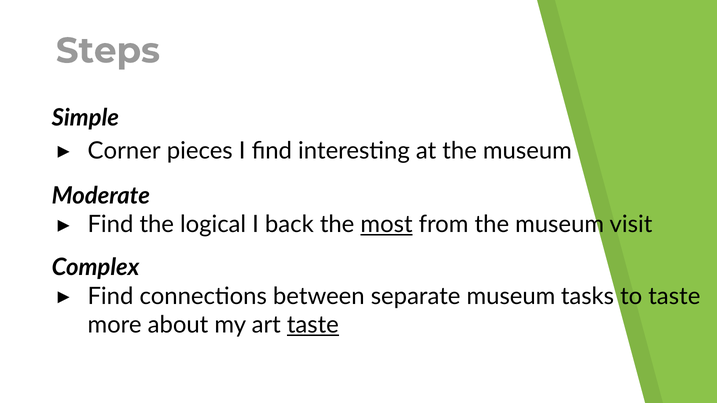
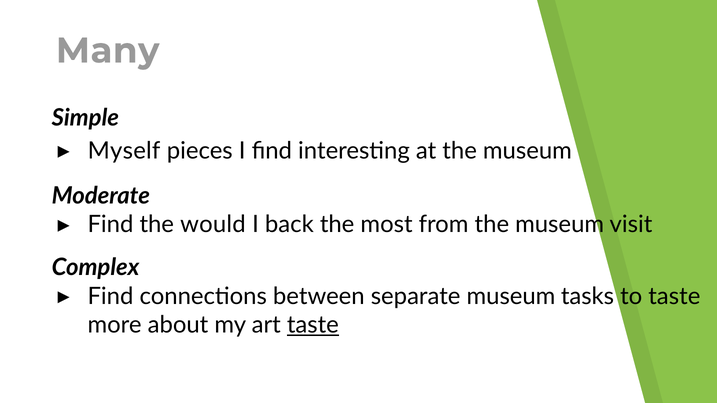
Steps: Steps -> Many
Corner: Corner -> Myself
logical: logical -> would
most underline: present -> none
